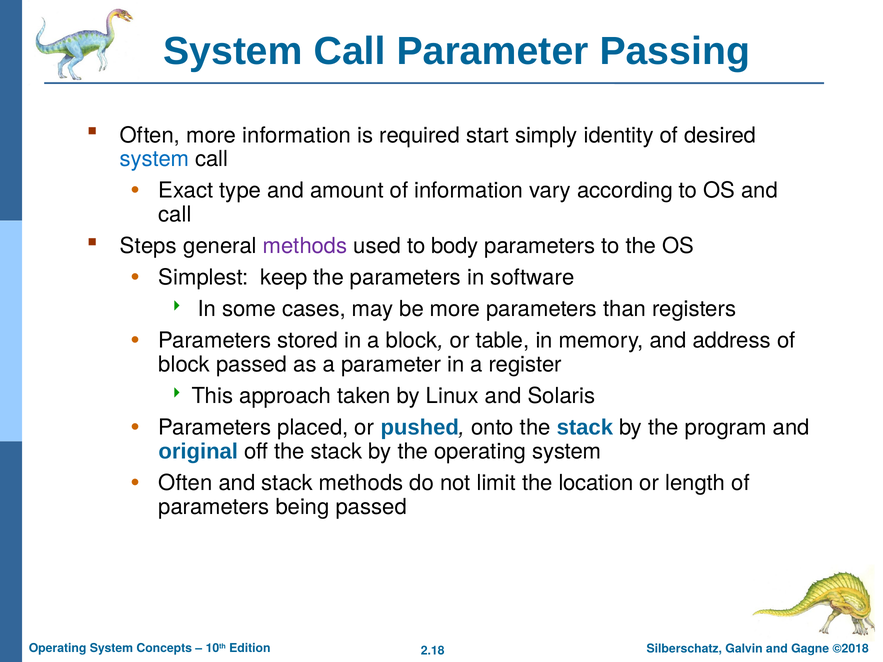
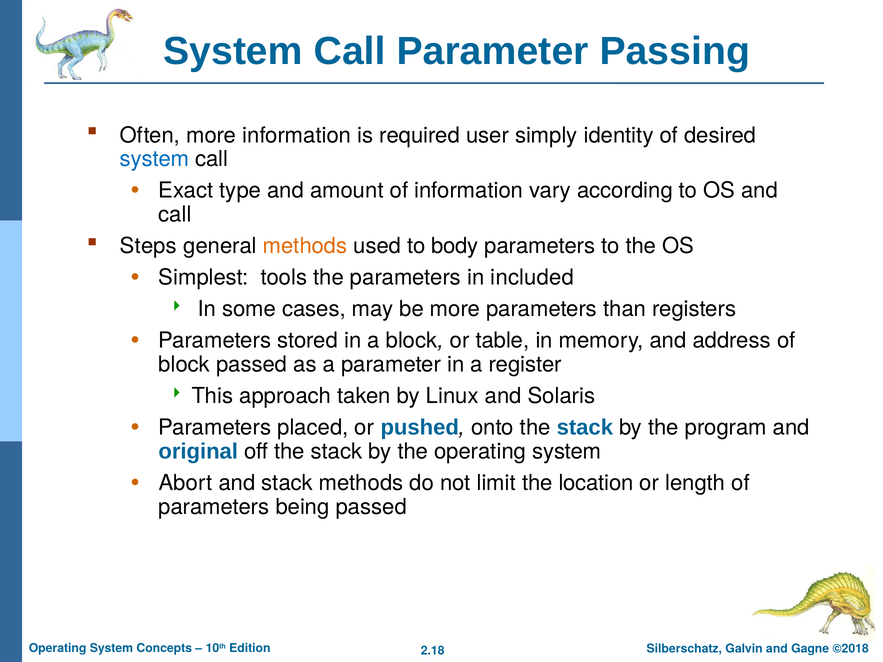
start: start -> user
methods at (305, 246) colour: purple -> orange
keep: keep -> tools
software: software -> included
Often at (185, 483): Often -> Abort
